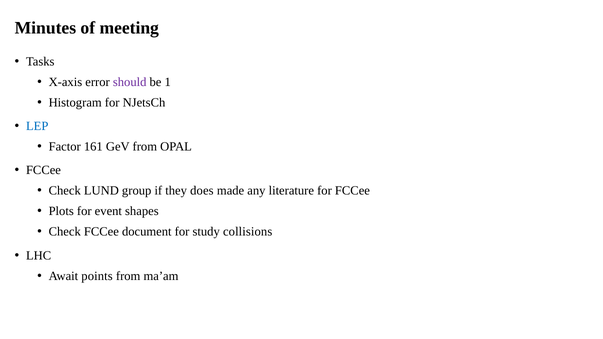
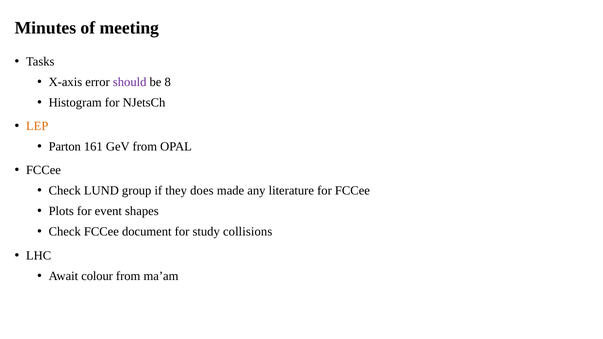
1: 1 -> 8
LEP colour: blue -> orange
Factor: Factor -> Parton
points: points -> colour
